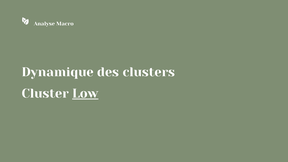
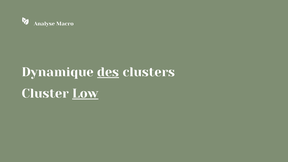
des underline: none -> present
